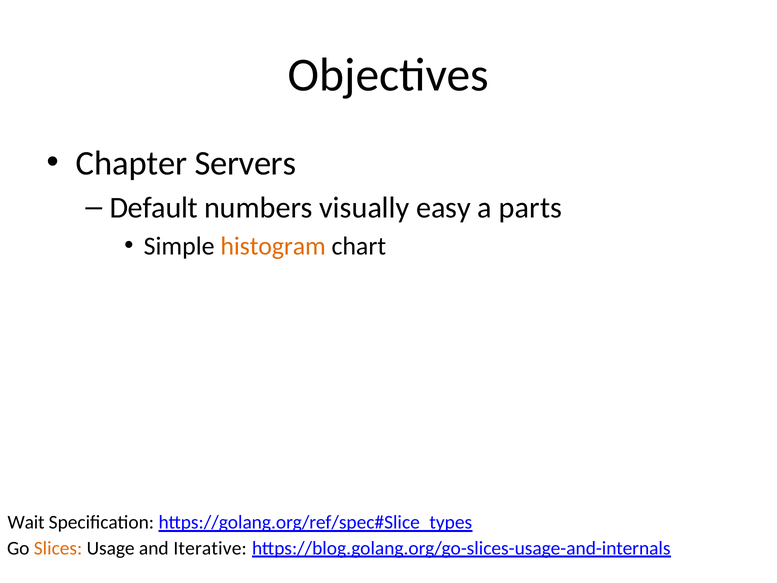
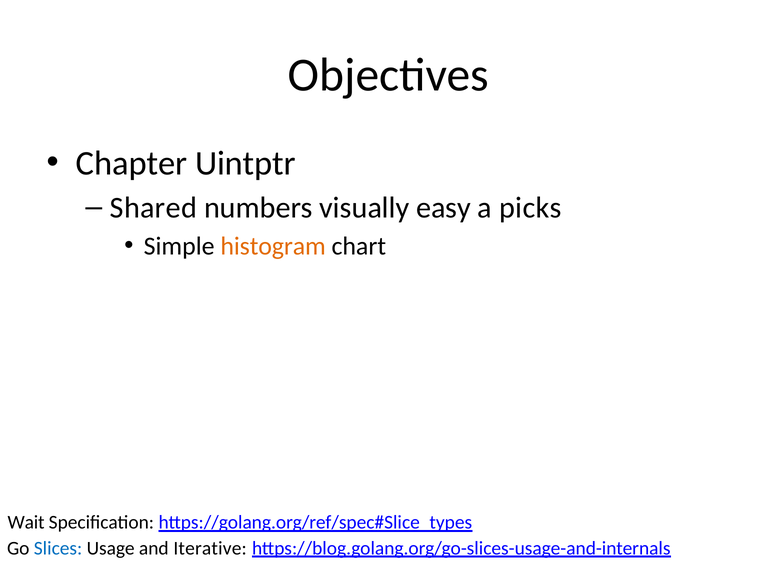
Servers: Servers -> Uintptr
Default: Default -> Shared
parts: parts -> picks
Slices colour: orange -> blue
